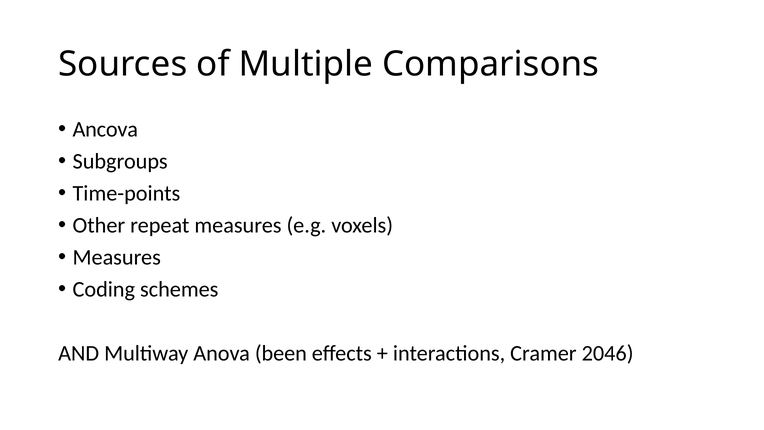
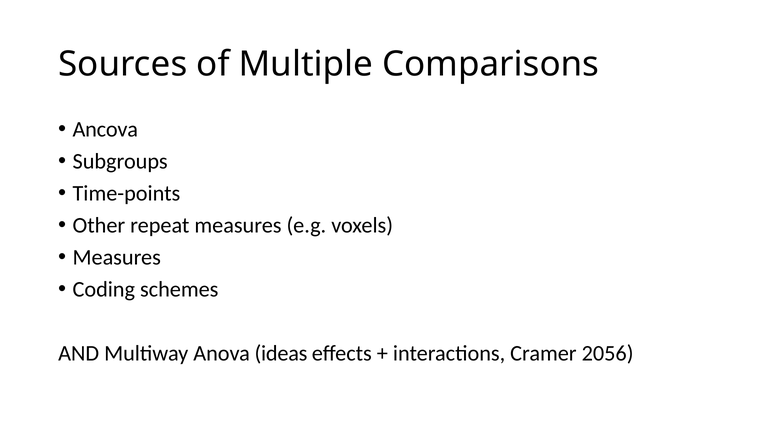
been: been -> ideas
2046: 2046 -> 2056
